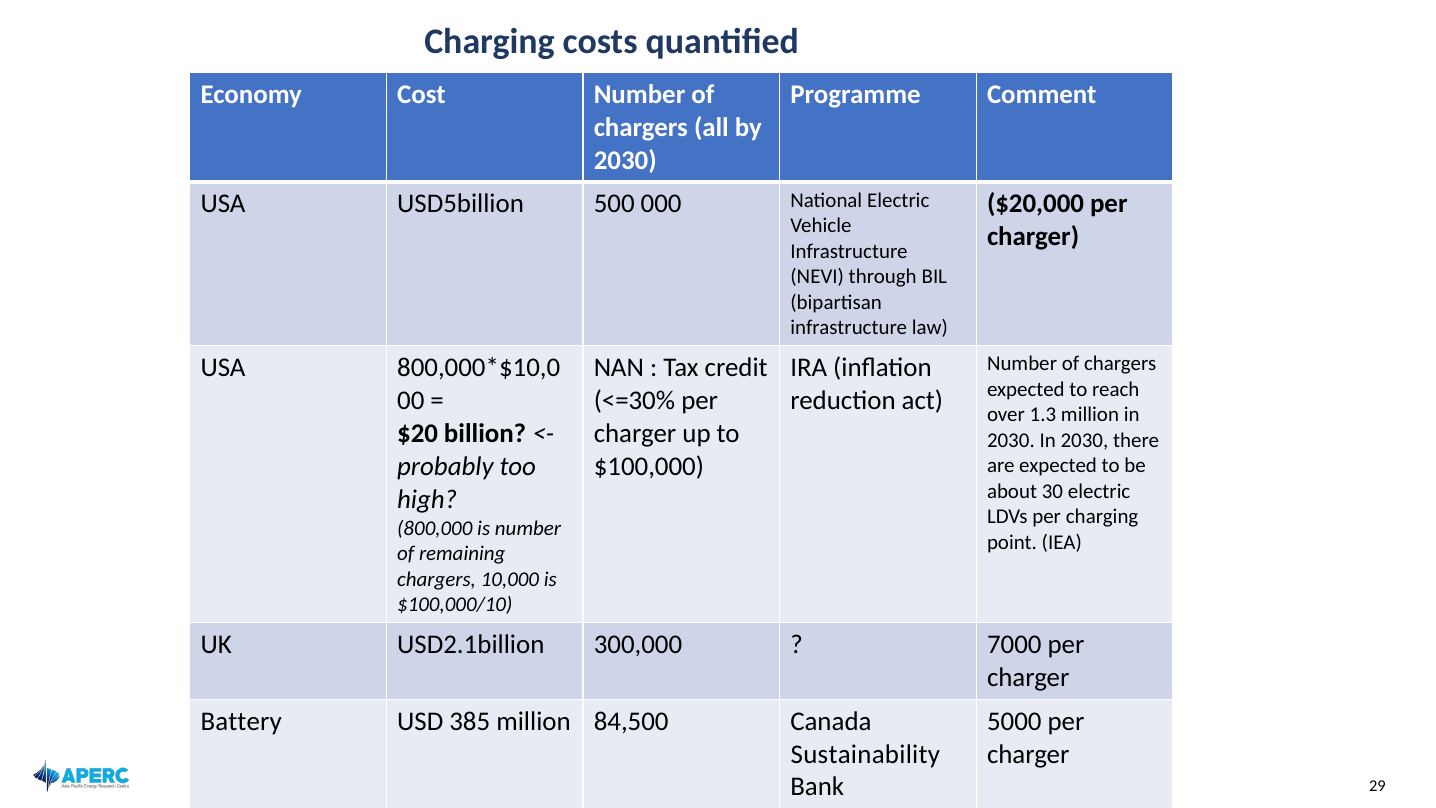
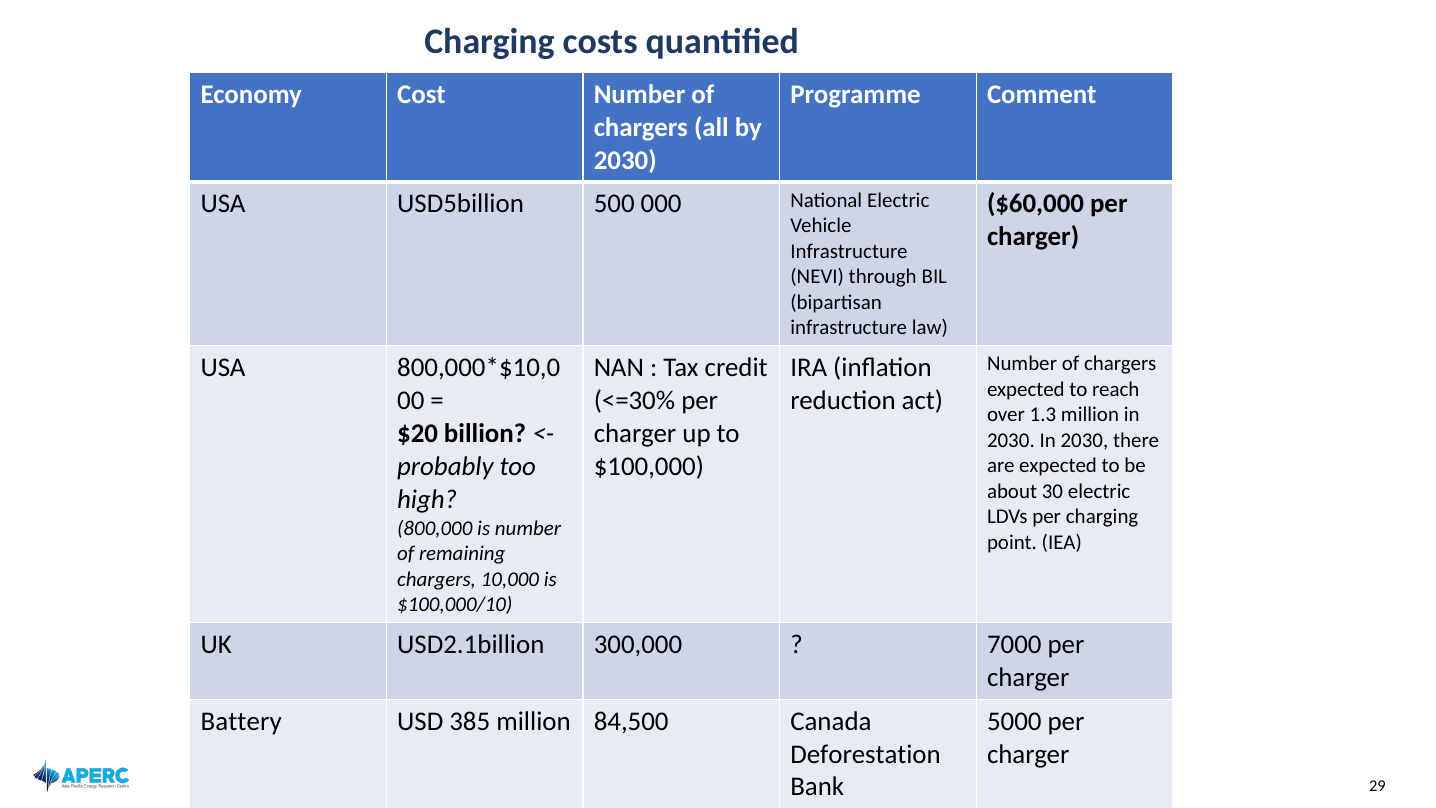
$20,000: $20,000 -> $60,000
Sustainability: Sustainability -> Deforestation
